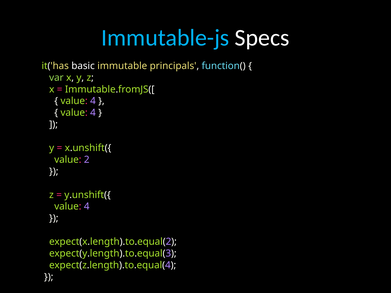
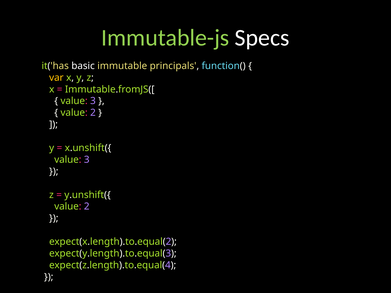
Immutable-js colour: light blue -> light green
var colour: light green -> yellow
4 at (93, 101): 4 -> 3
4 at (93, 113): 4 -> 2
2 at (87, 160): 2 -> 3
4 at (87, 207): 4 -> 2
